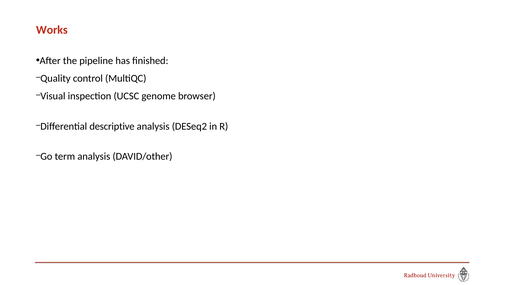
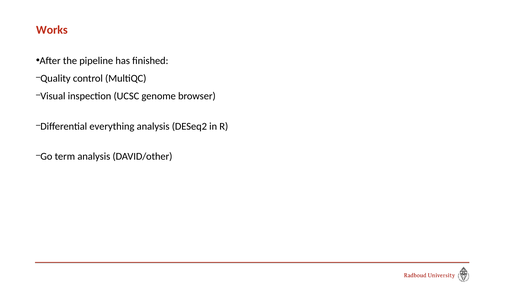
descriptive: descriptive -> everything
